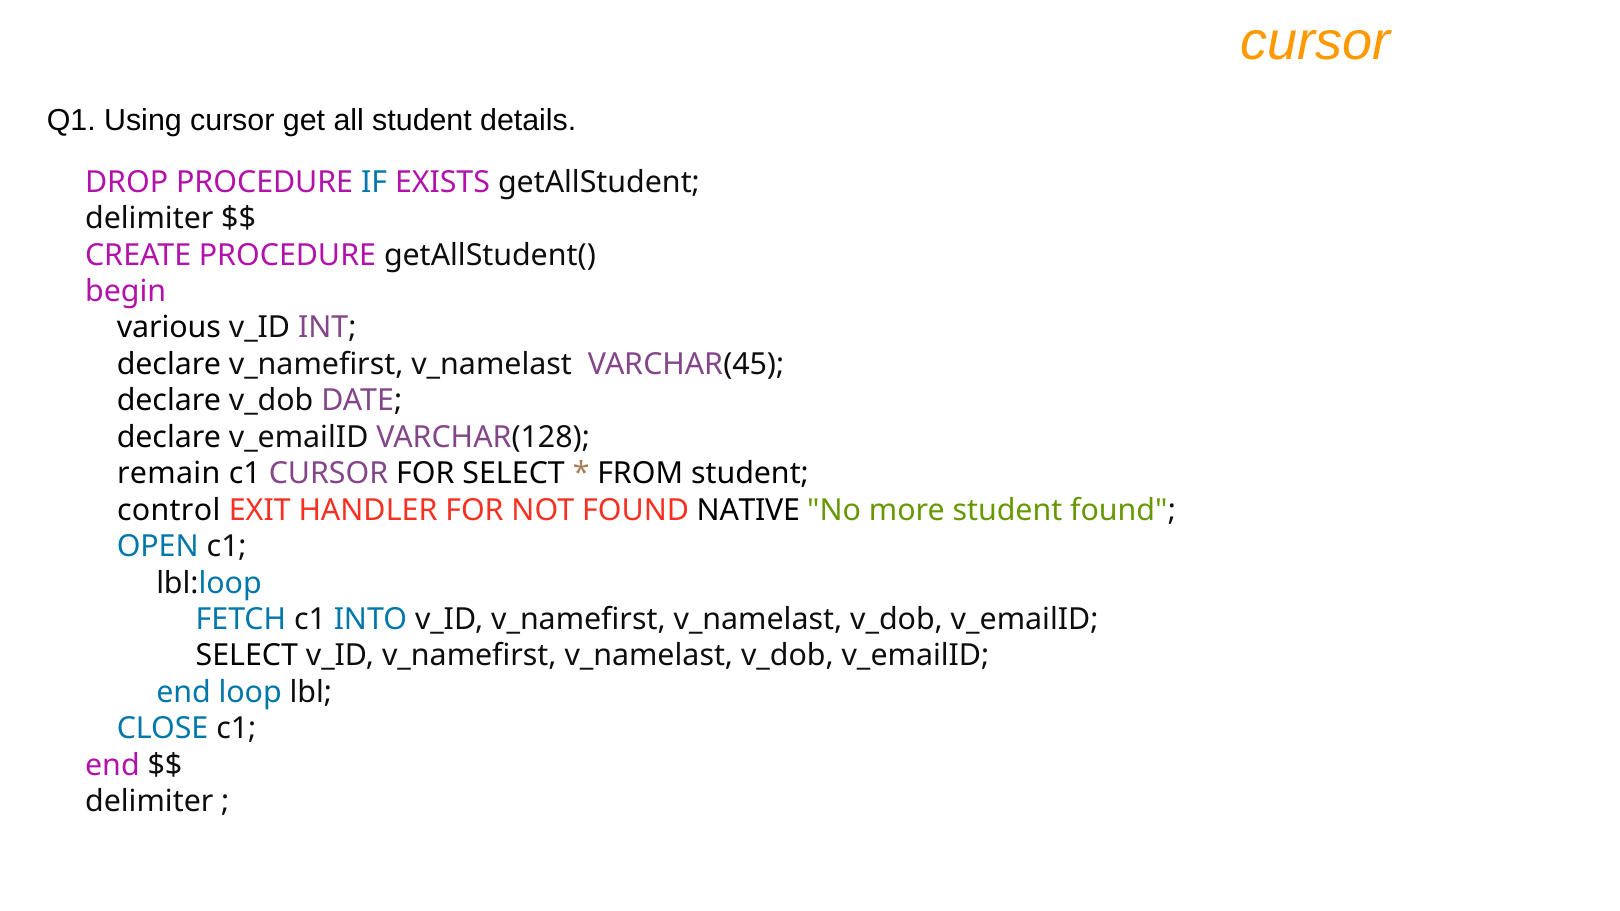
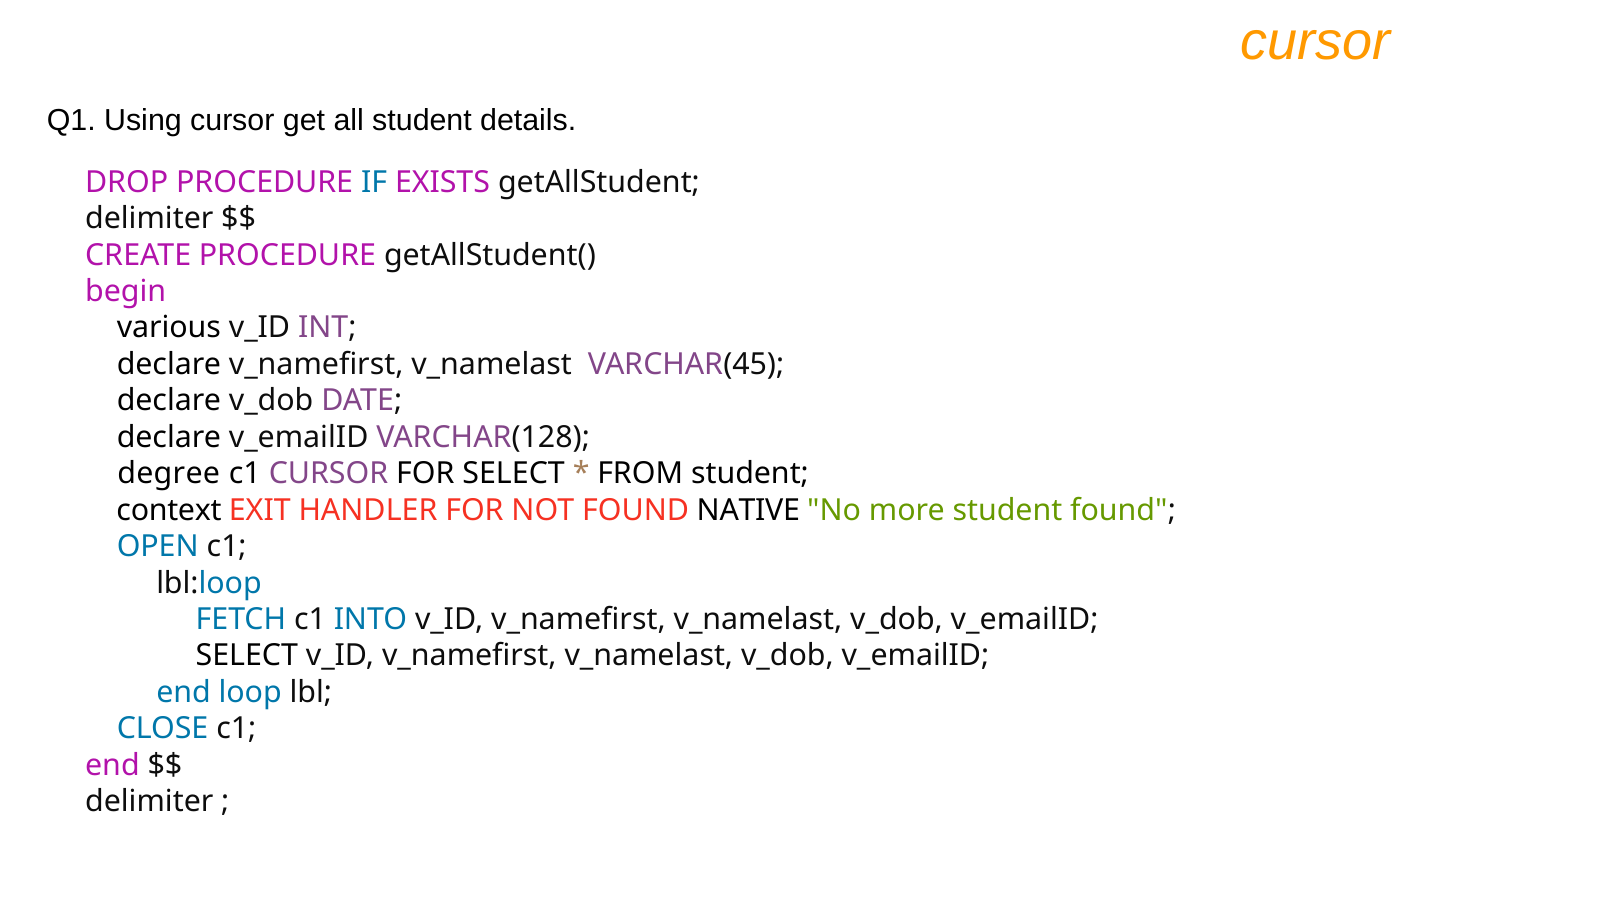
remain: remain -> degree
control: control -> context
